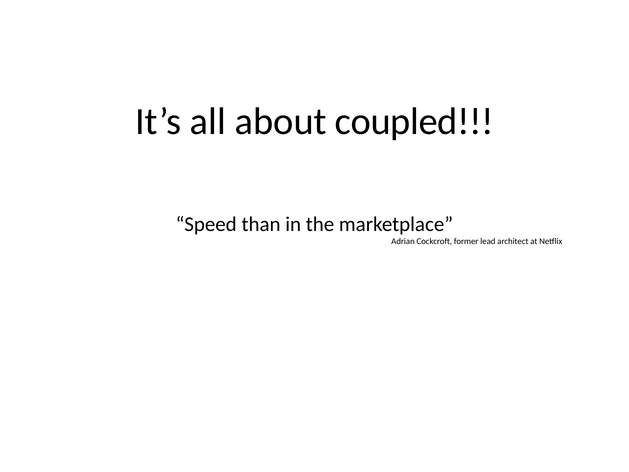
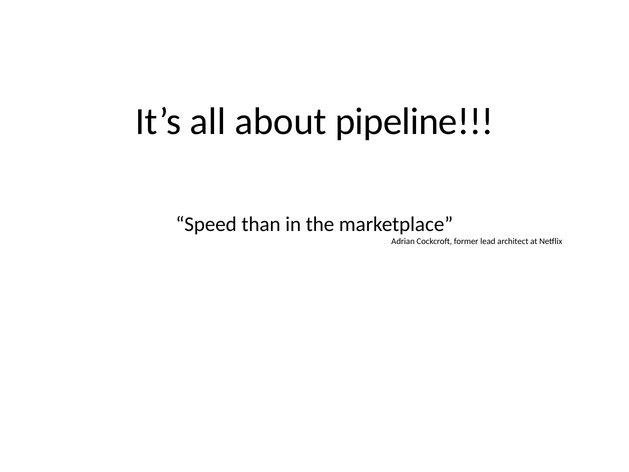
coupled: coupled -> pipeline
